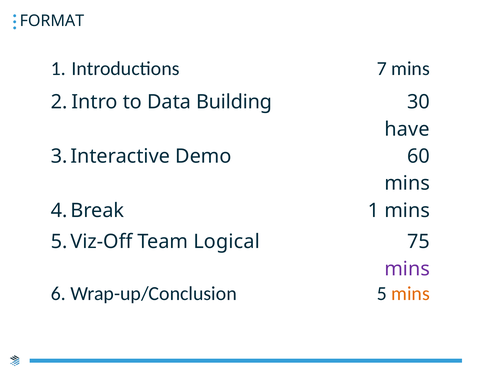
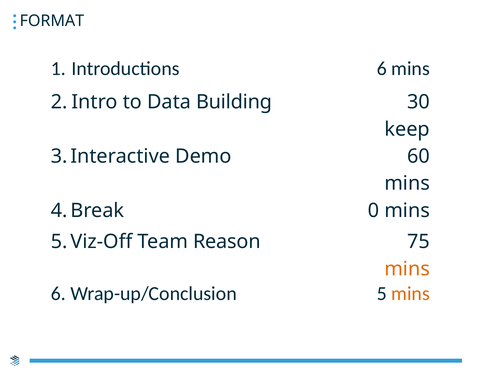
7: 7 -> 6
have: have -> keep
1 at (374, 210): 1 -> 0
Logical: Logical -> Reason
mins at (407, 269) colour: purple -> orange
